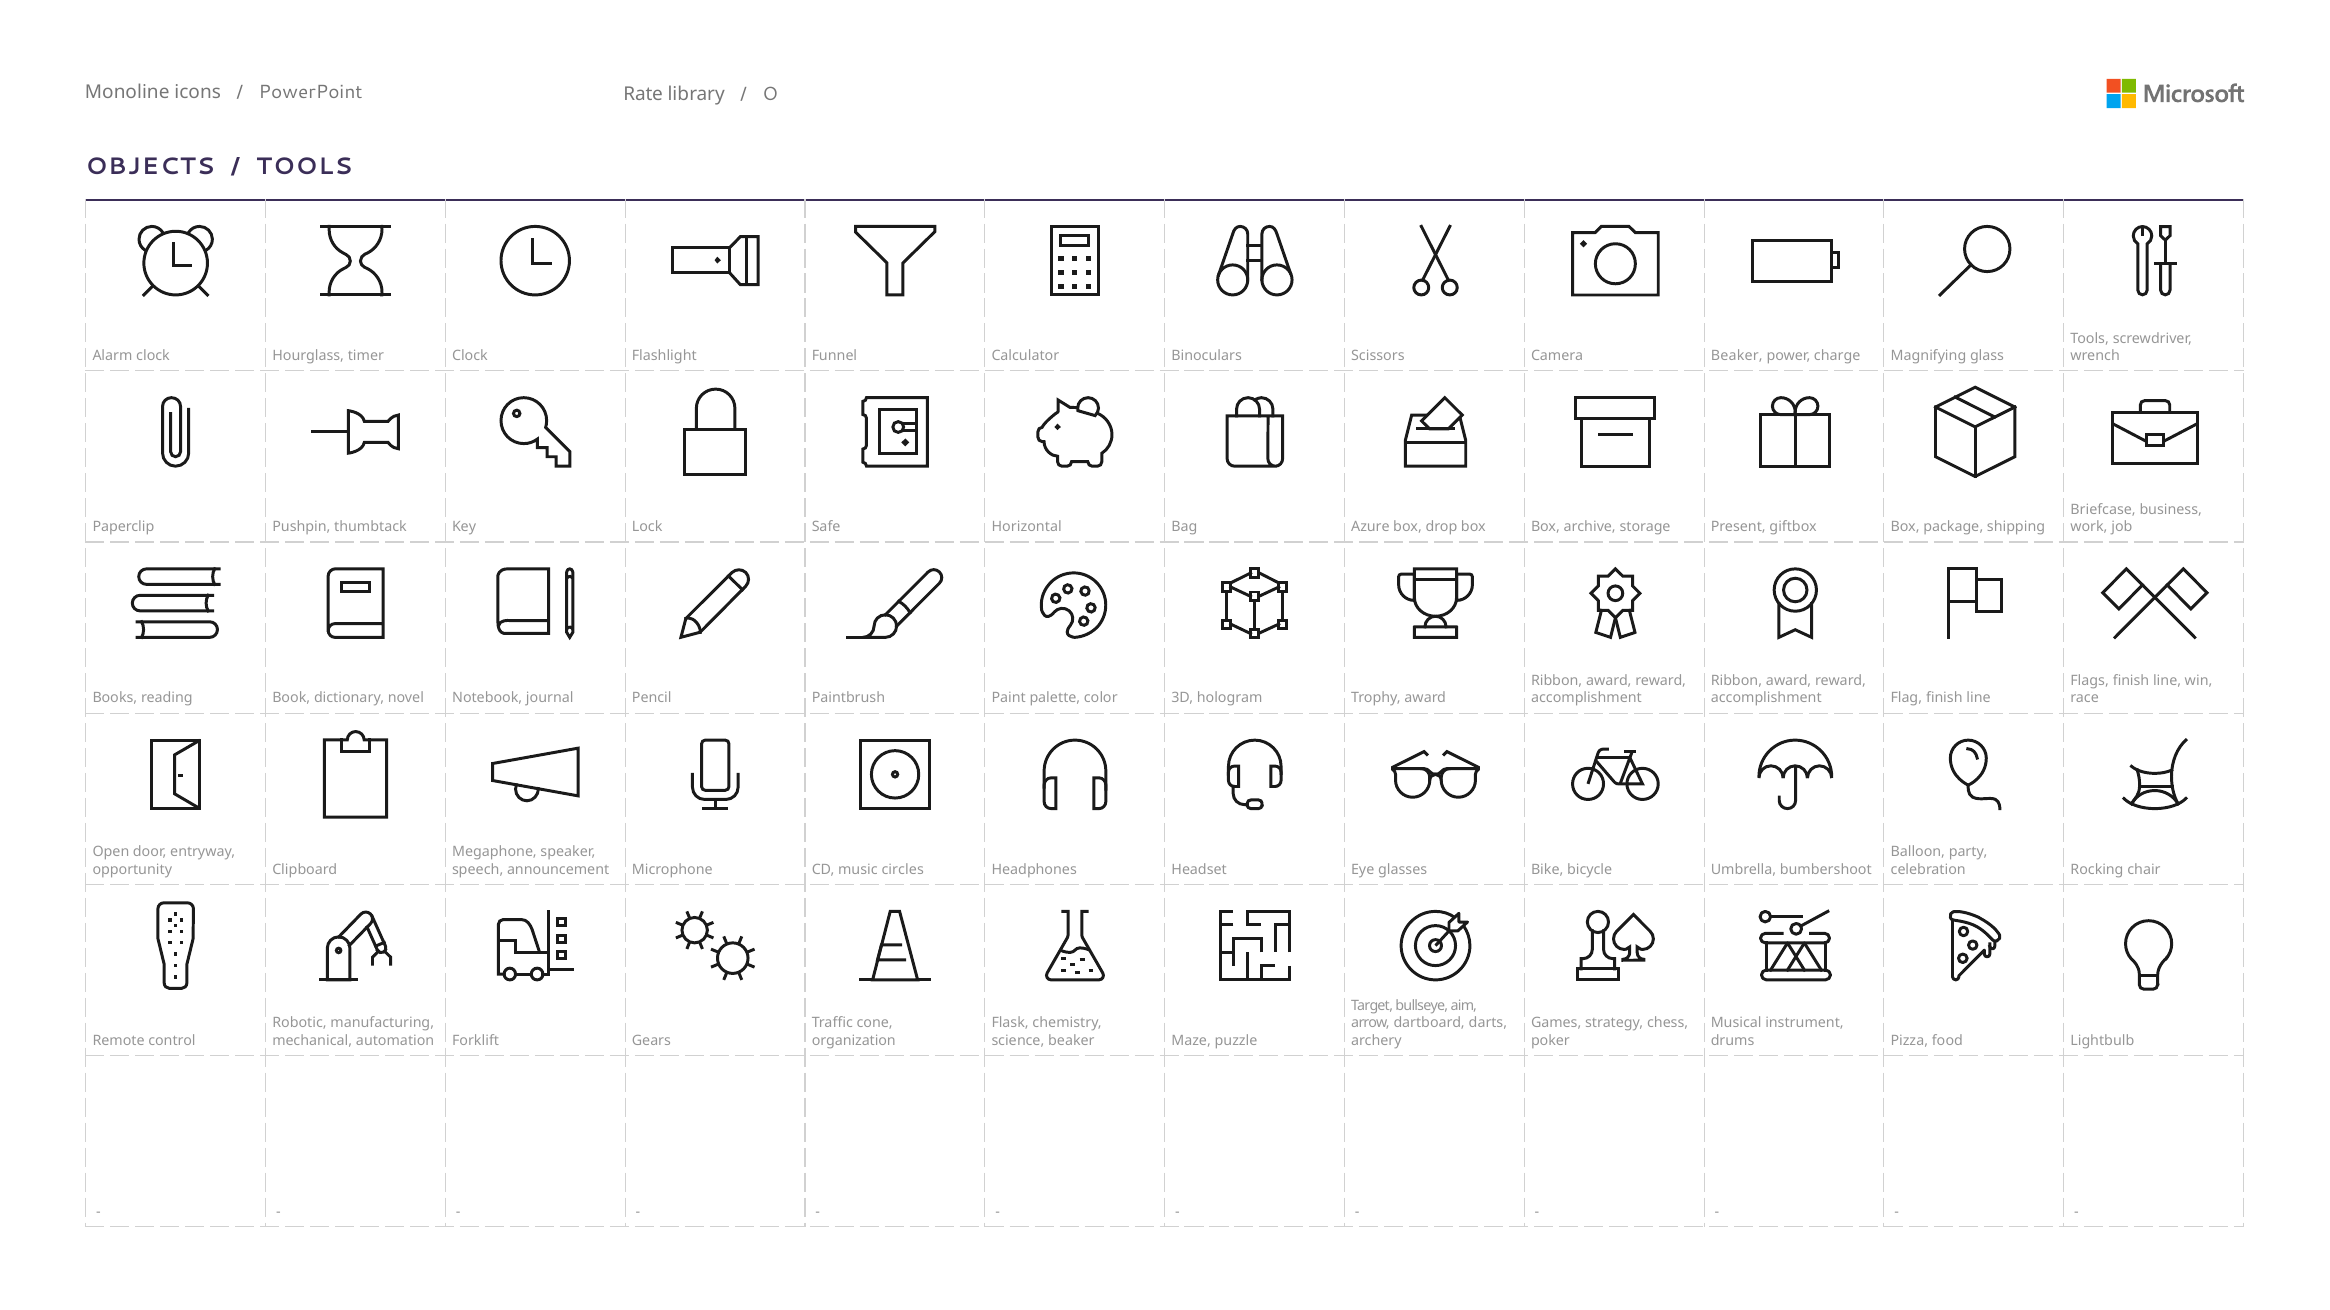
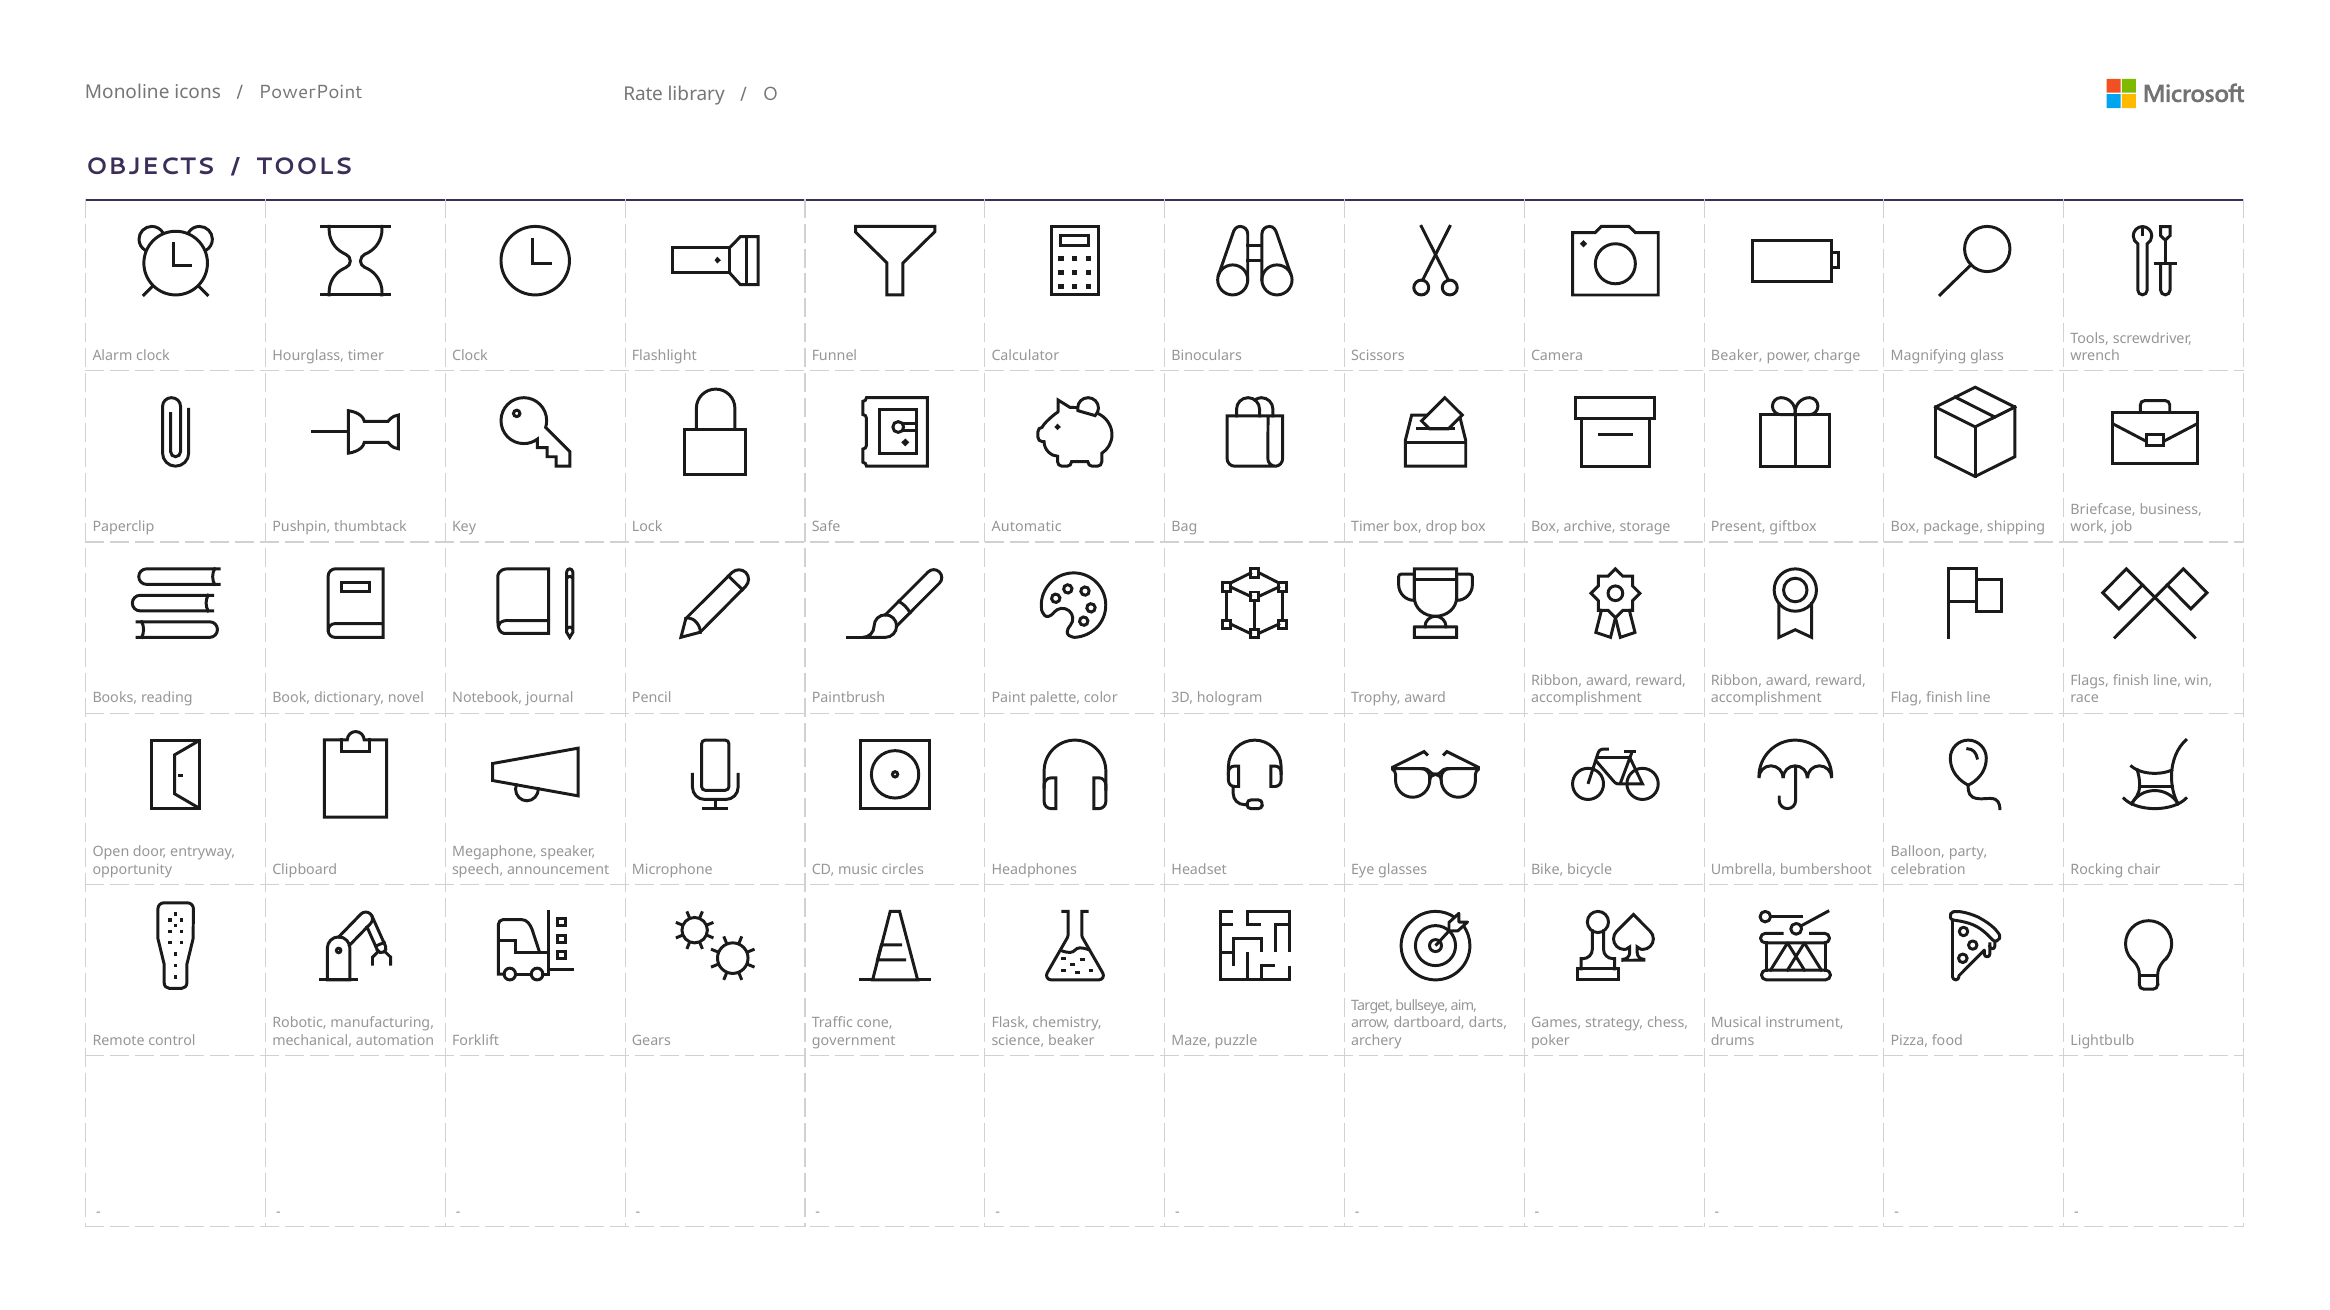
Horizontal: Horizontal -> Automatic
Bag Azure: Azure -> Timer
organization: organization -> government
